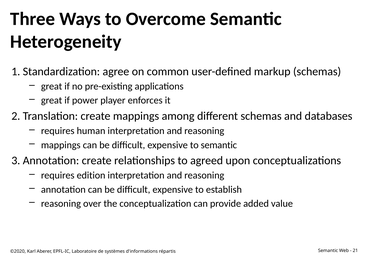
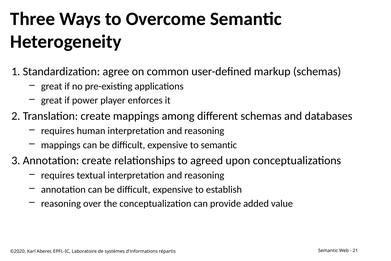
edition: edition -> textual
